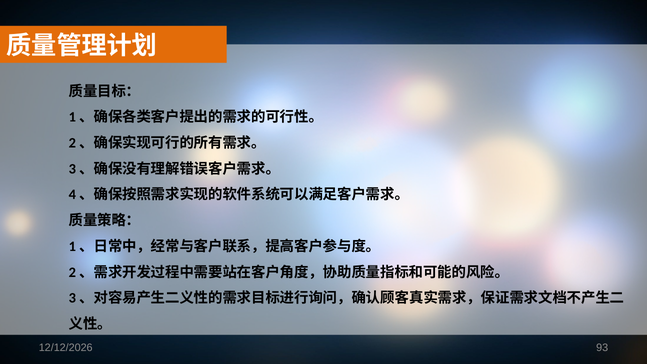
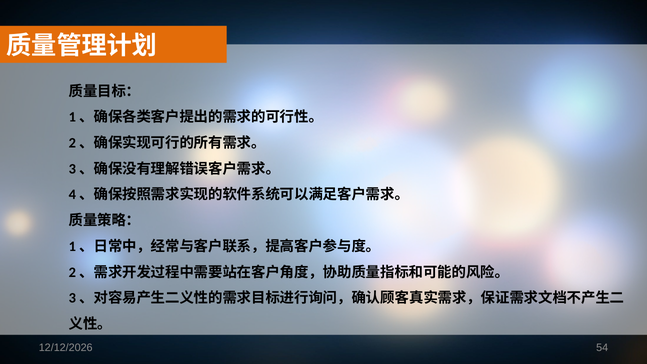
93: 93 -> 54
